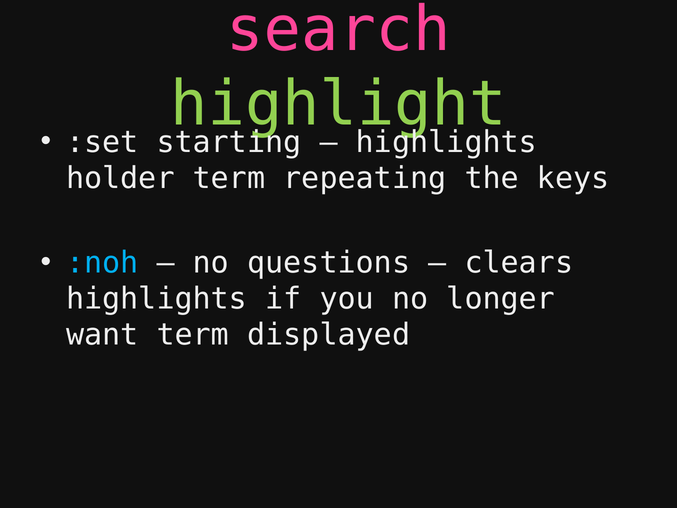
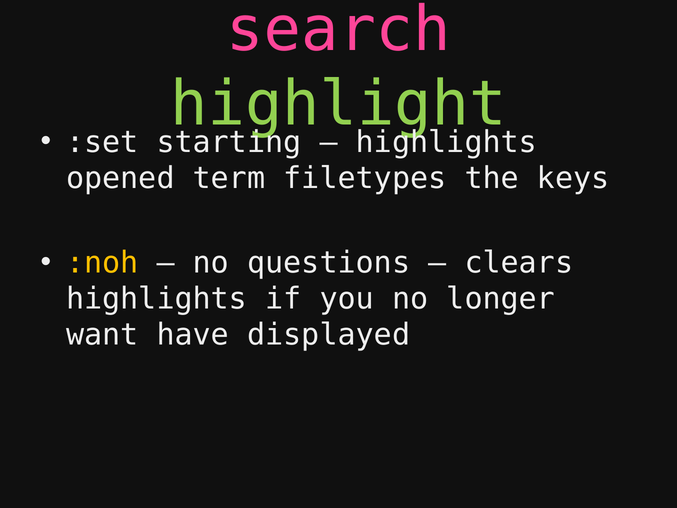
holder: holder -> opened
repeating: repeating -> filetypes
:noh colour: light blue -> yellow
want term: term -> have
